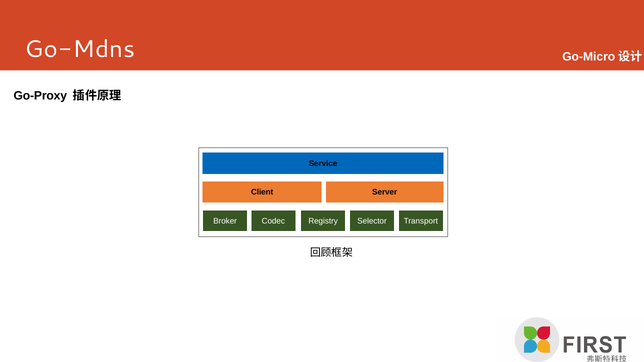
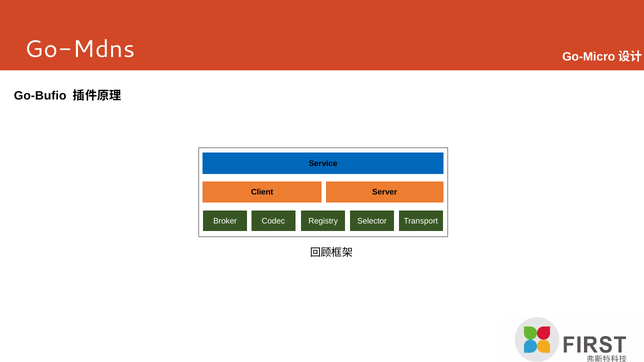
Go-Proxy: Go-Proxy -> Go-Bufio
